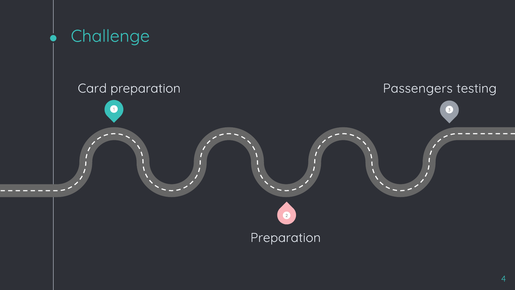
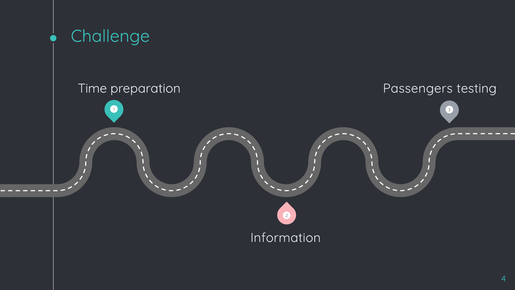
Card: Card -> Time
Preparation at (286, 237): Preparation -> Information
